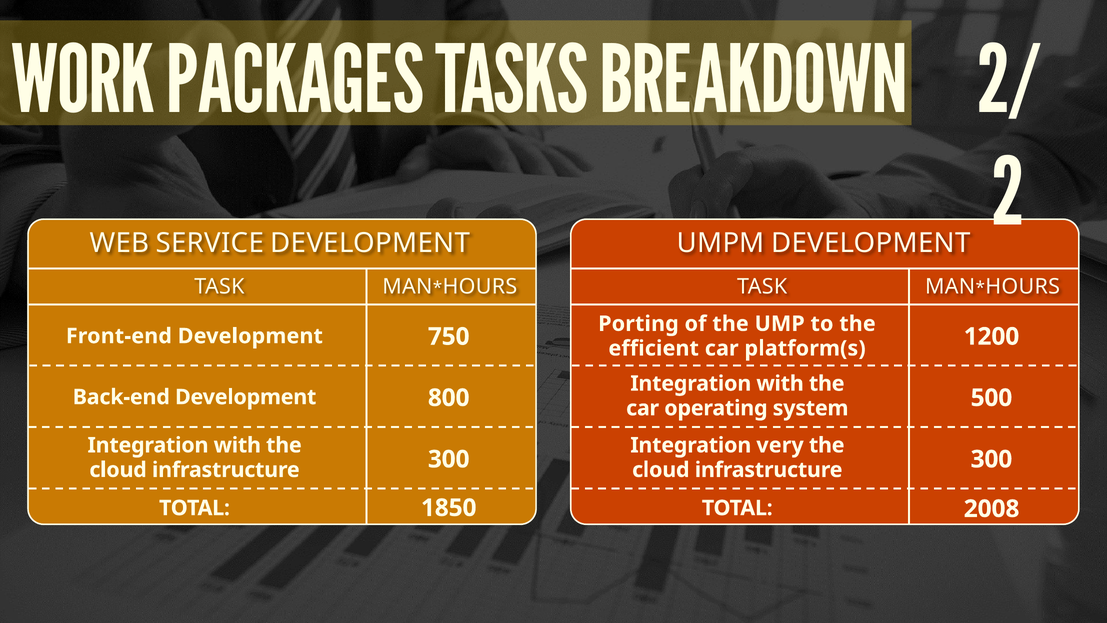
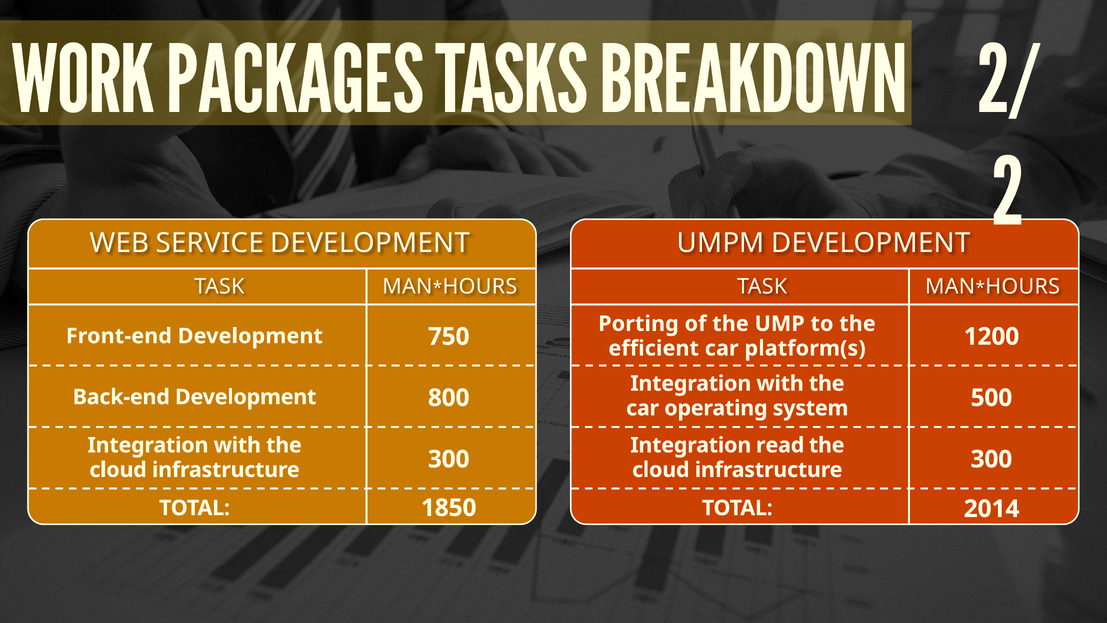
very: very -> read
2008: 2008 -> 2014
